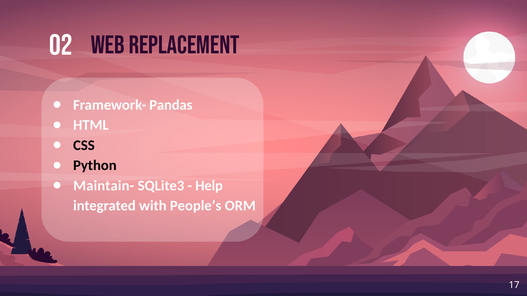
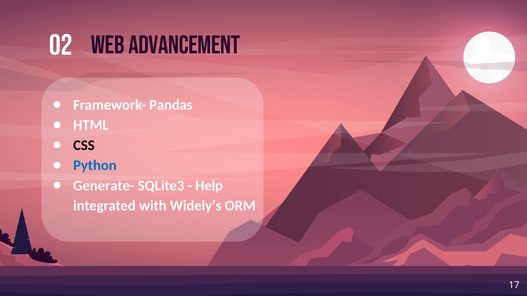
replacement: replacement -> advancement
Python colour: black -> blue
Maintain-: Maintain- -> Generate-
People’s: People’s -> Widely’s
